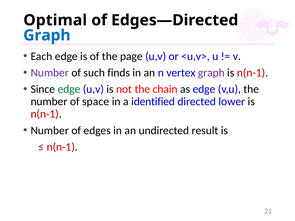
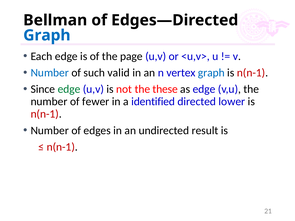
Optimal: Optimal -> Bellman
Number at (50, 73) colour: purple -> blue
finds: finds -> valid
graph at (211, 73) colour: purple -> blue
chain: chain -> these
space: space -> fewer
